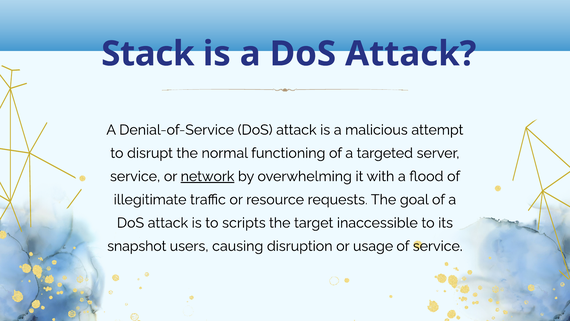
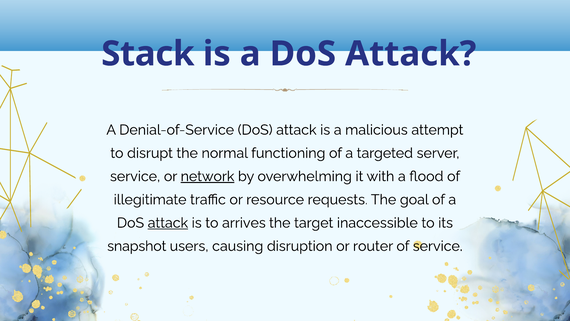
attack at (168, 223) underline: none -> present
scripts: scripts -> arrives
usage: usage -> router
